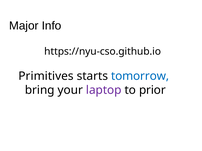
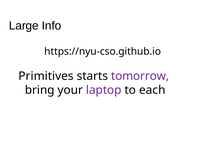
Major: Major -> Large
tomorrow colour: blue -> purple
prior: prior -> each
